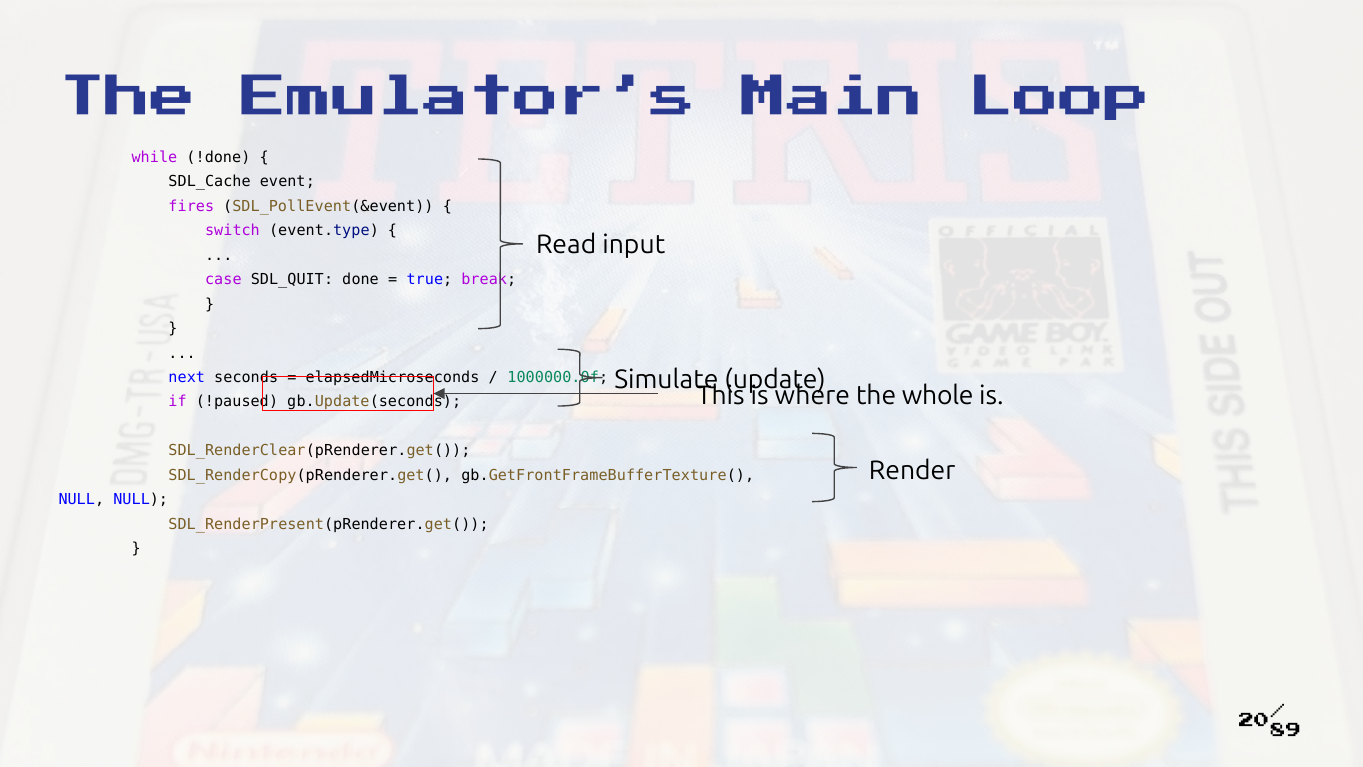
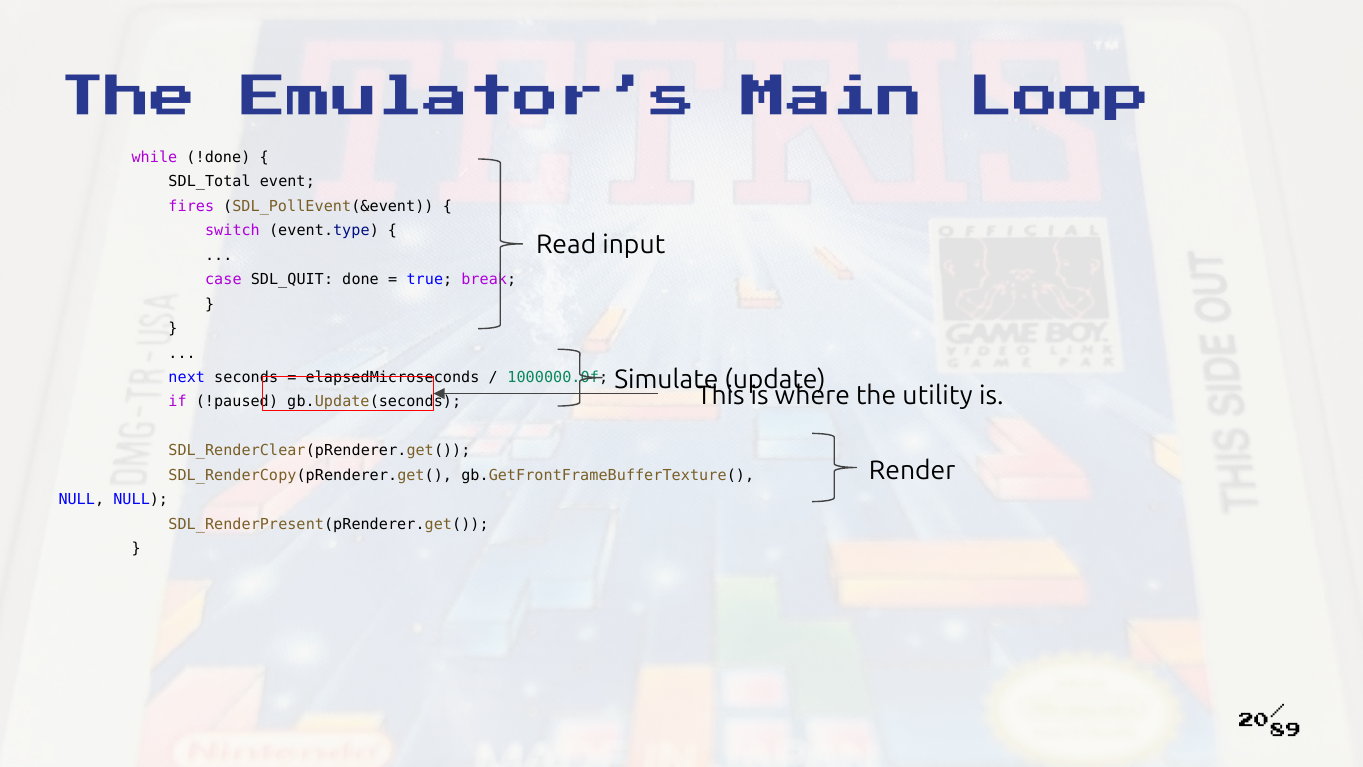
SDL_Cache: SDL_Cache -> SDL_Total
whole: whole -> utility
